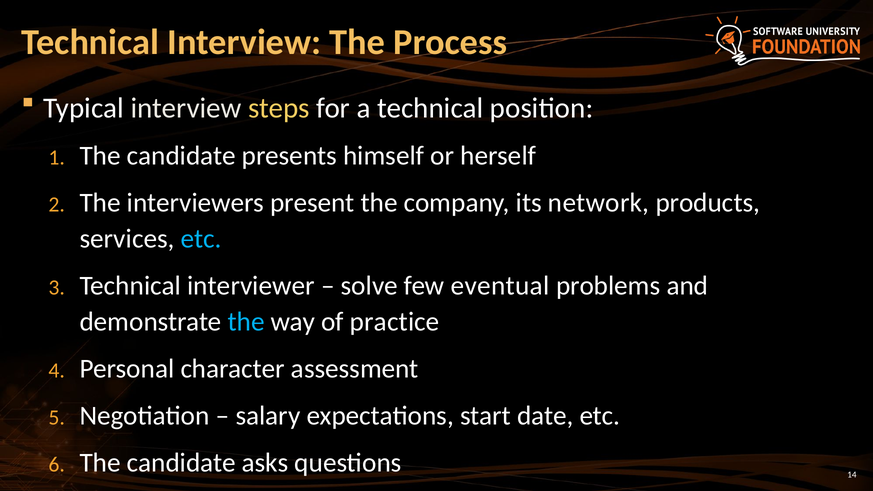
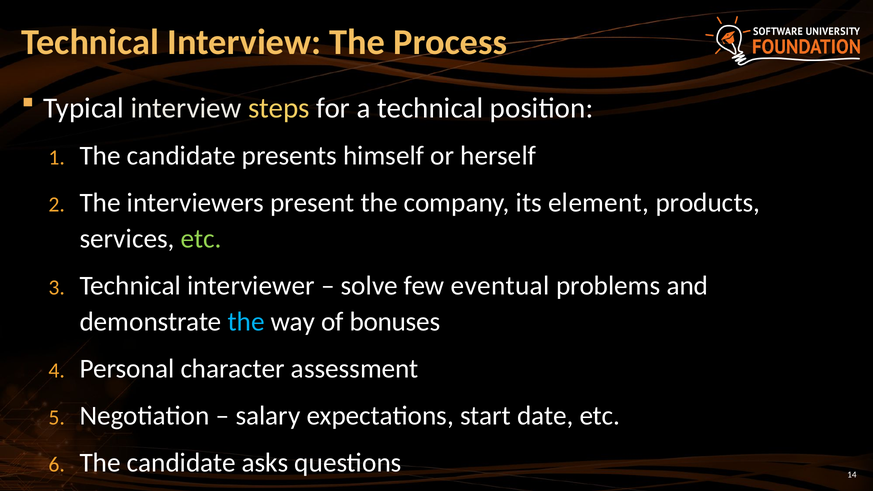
network: network -> element
etc at (201, 239) colour: light blue -> light green
practice: practice -> bonuses
